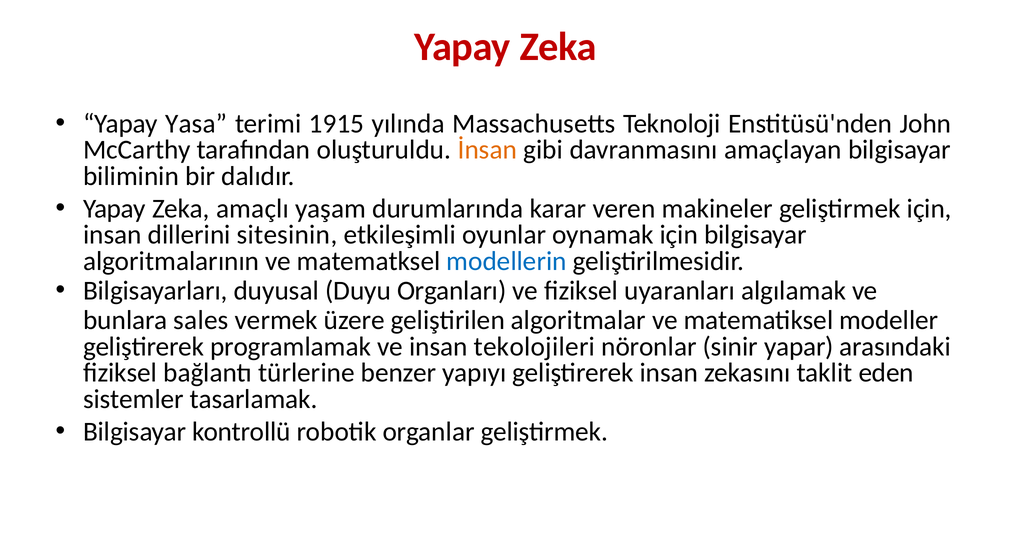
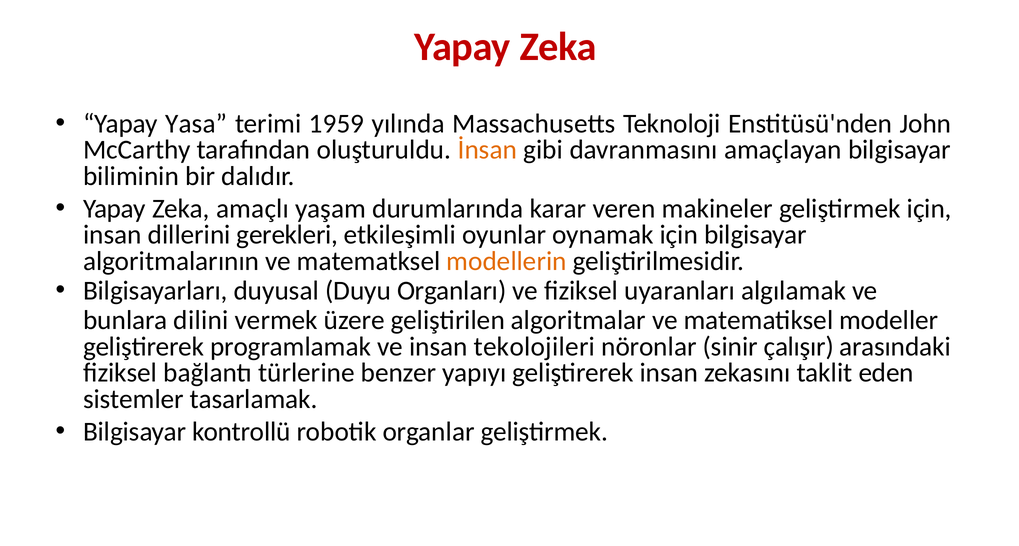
1915: 1915 -> 1959
sitesinin: sitesinin -> gerekleri
modellerin colour: blue -> orange
sales: sales -> dilini
yapar: yapar -> çalışır
